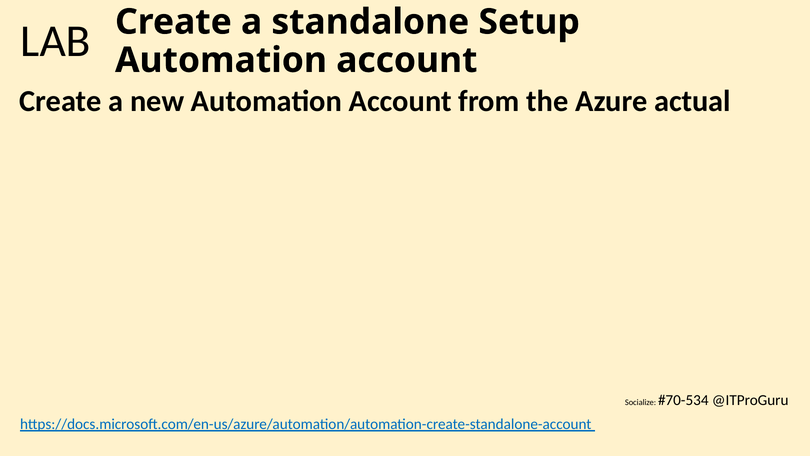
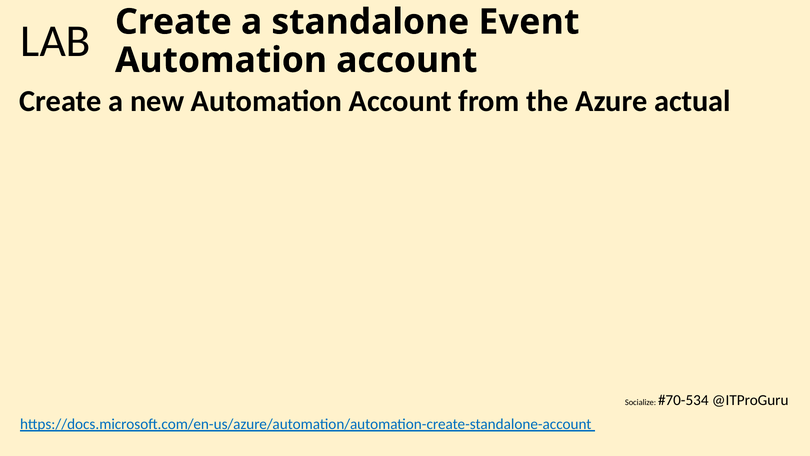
Setup: Setup -> Event
